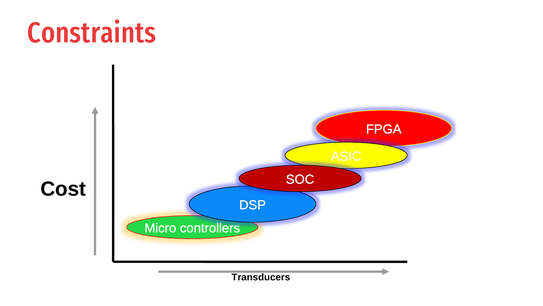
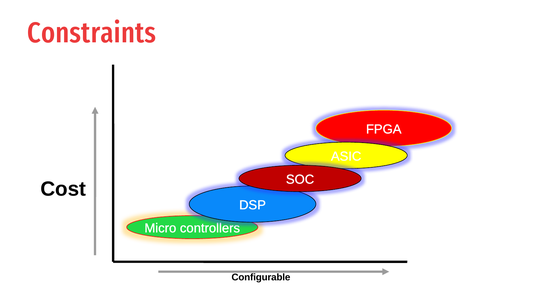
Transducers: Transducers -> Configurable
